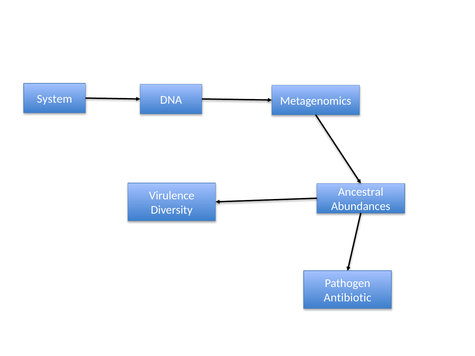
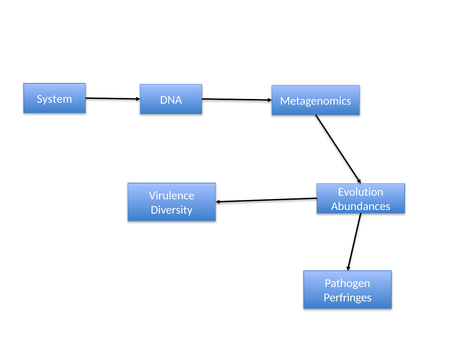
Ancestral: Ancestral -> Evolution
Antibiotic: Antibiotic -> Perfringes
